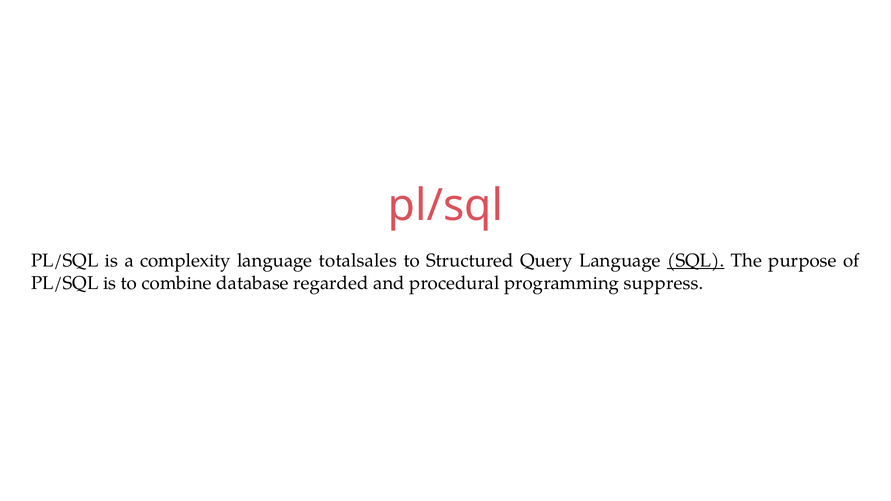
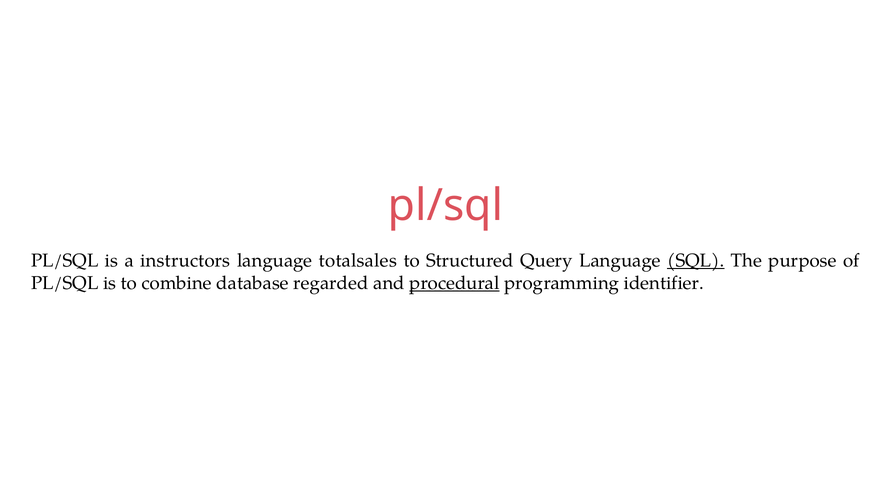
complexity: complexity -> instructors
procedural underline: none -> present
suppress: suppress -> identifier
